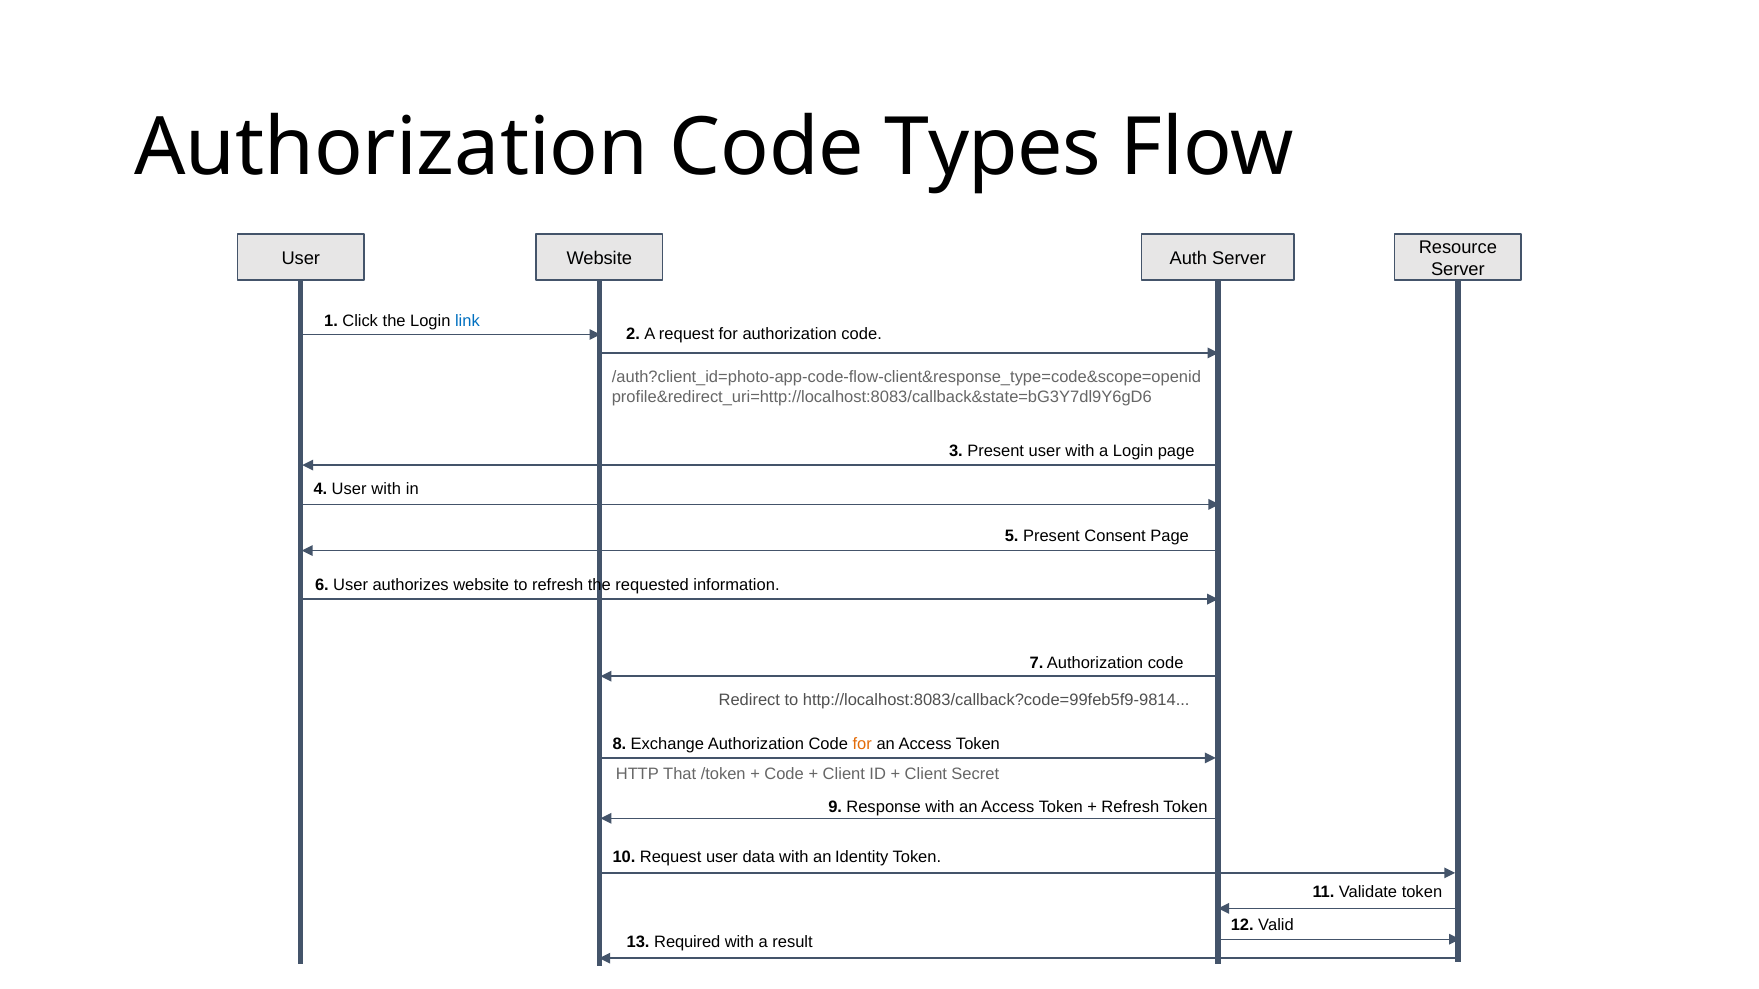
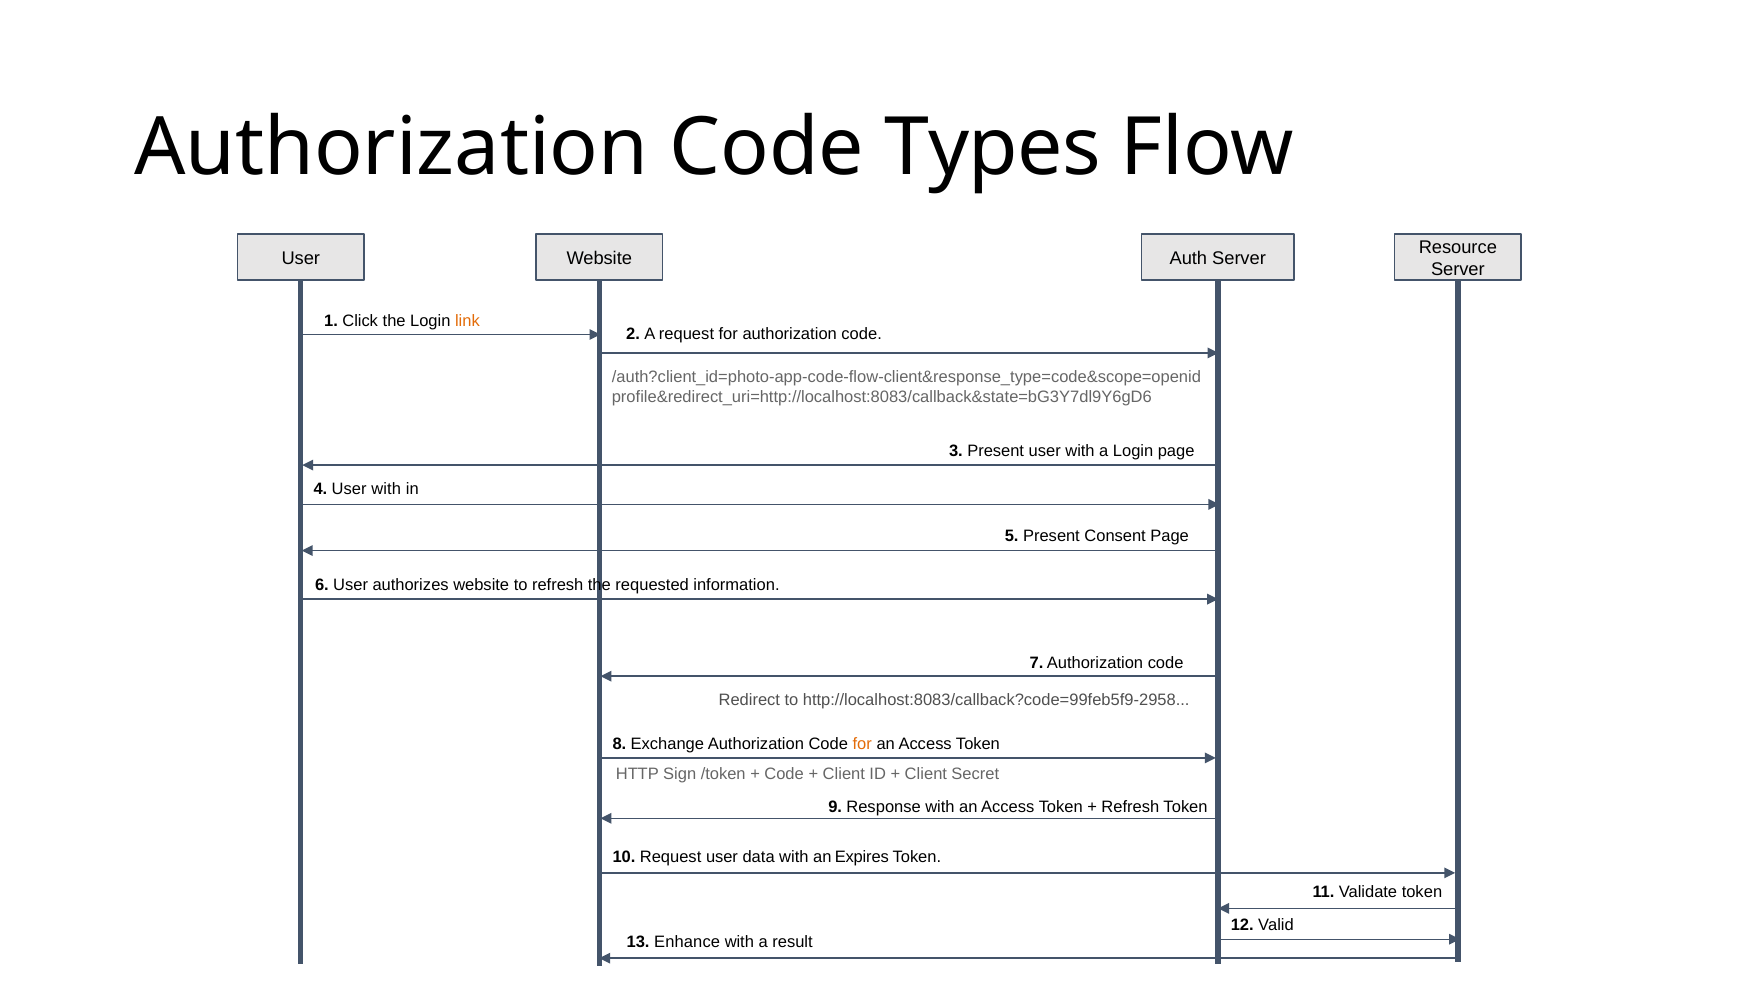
link colour: blue -> orange
http://localhost:8083/callback?code=99feb5f9-9814: http://localhost:8083/callback?code=99feb5f9-9814 -> http://localhost:8083/callback?code=99feb5f9-2958
That: That -> Sign
Identity: Identity -> Expires
Required: Required -> Enhance
